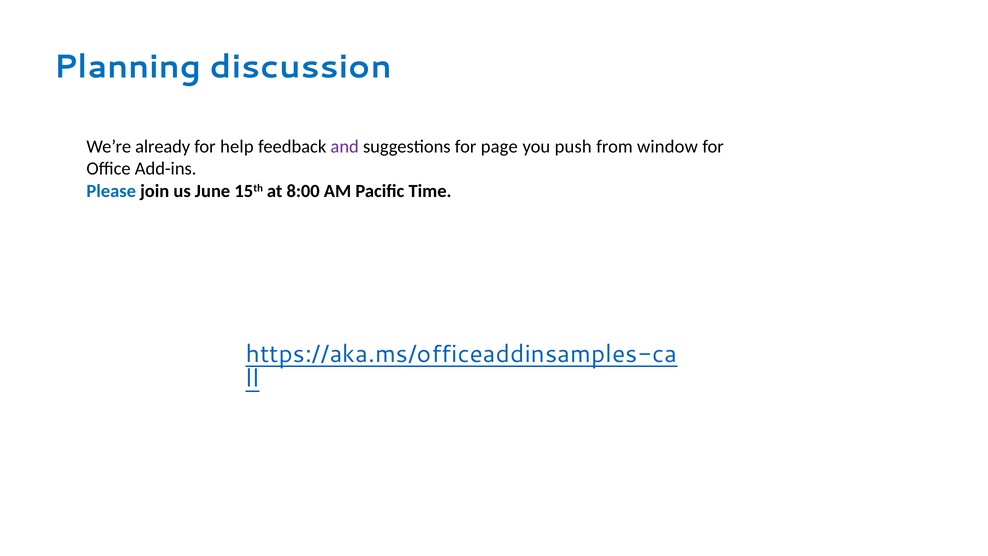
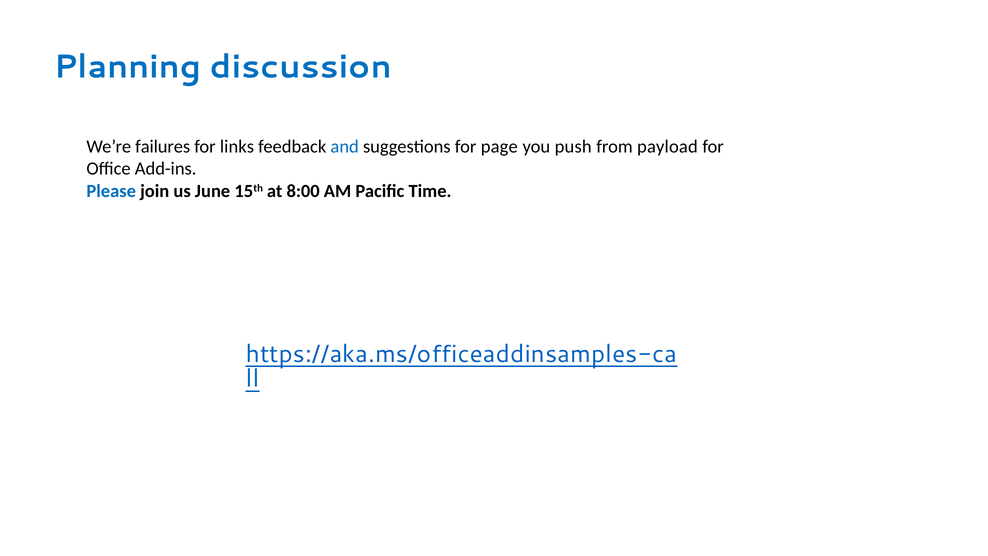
already: already -> failures
help: help -> links
and colour: purple -> blue
window: window -> payload
